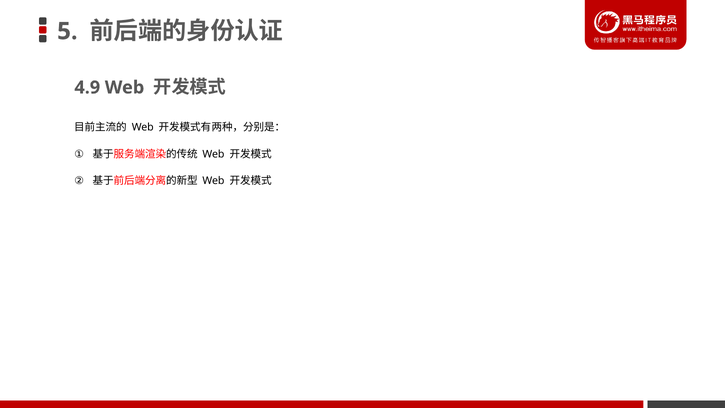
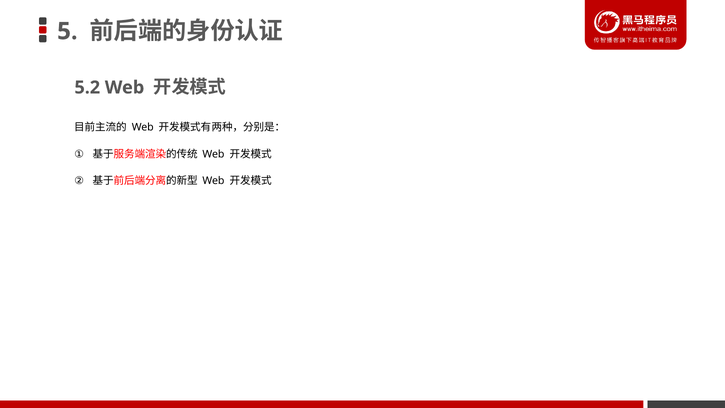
4.9: 4.9 -> 5.2
